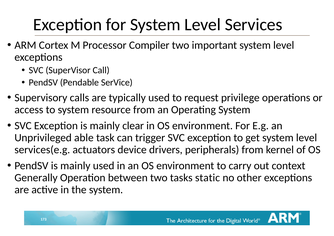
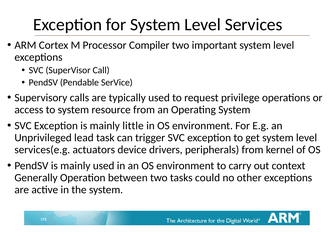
clear: clear -> little
able: able -> lead
static: static -> could
